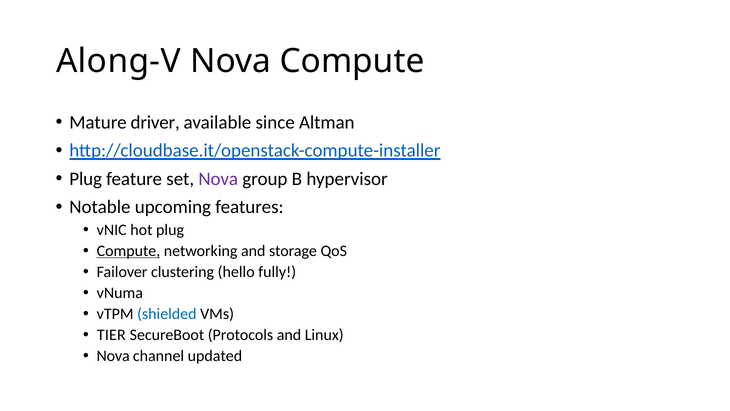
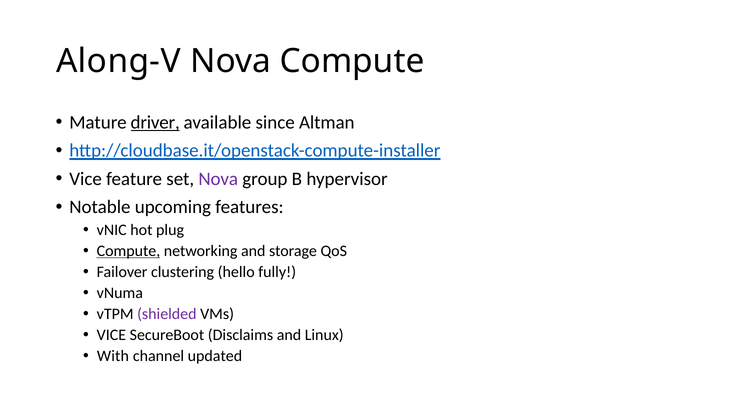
driver underline: none -> present
Plug at (86, 179): Plug -> Vice
shielded colour: blue -> purple
TIER at (111, 335): TIER -> VICE
Protocols: Protocols -> Disclaims
Nova at (113, 356): Nova -> With
